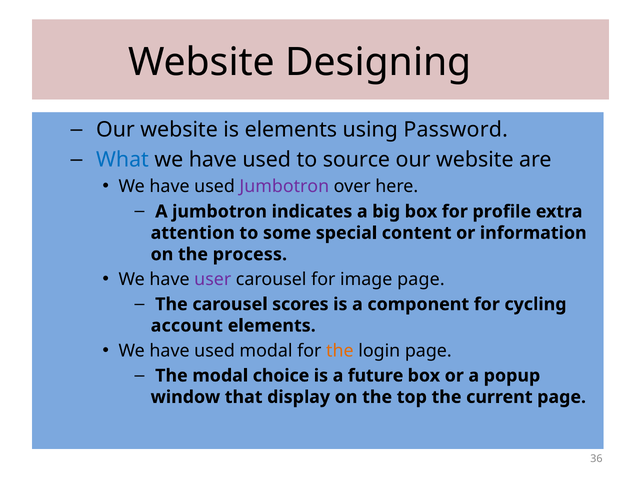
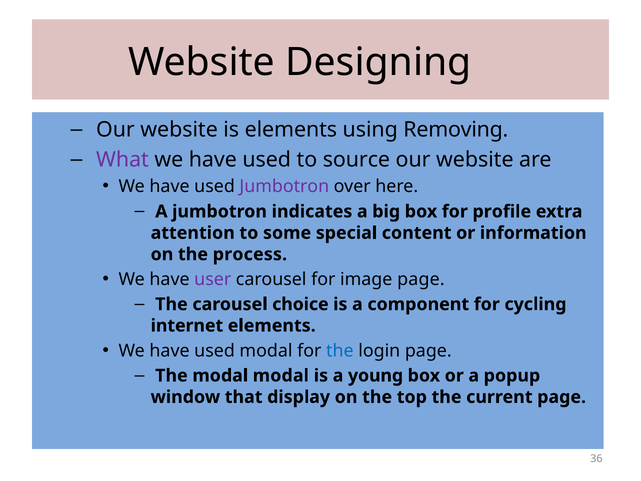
Password: Password -> Removing
What colour: blue -> purple
scores: scores -> choice
account: account -> internet
the at (340, 350) colour: orange -> blue
modal choice: choice -> modal
future: future -> young
